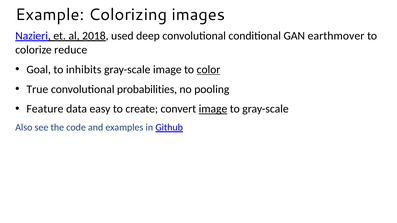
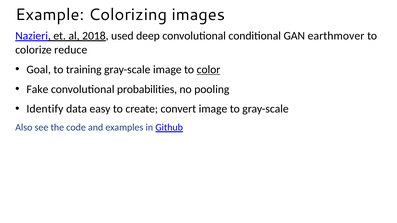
inhibits: inhibits -> training
True: True -> Fake
Feature: Feature -> Identify
image at (213, 109) underline: present -> none
